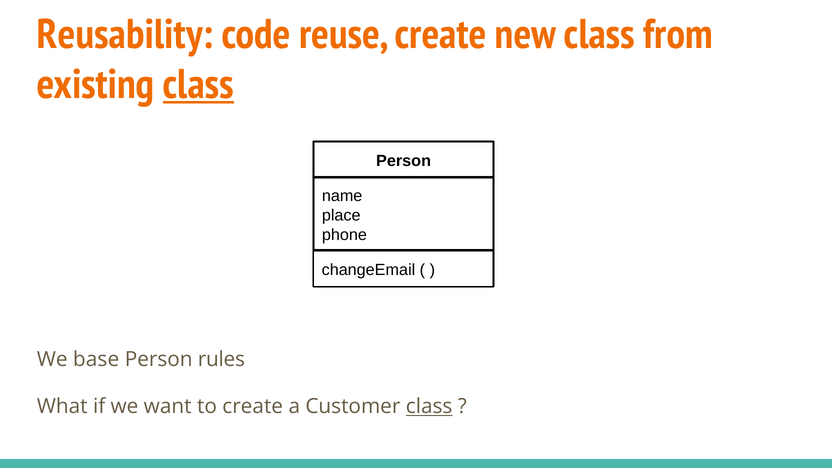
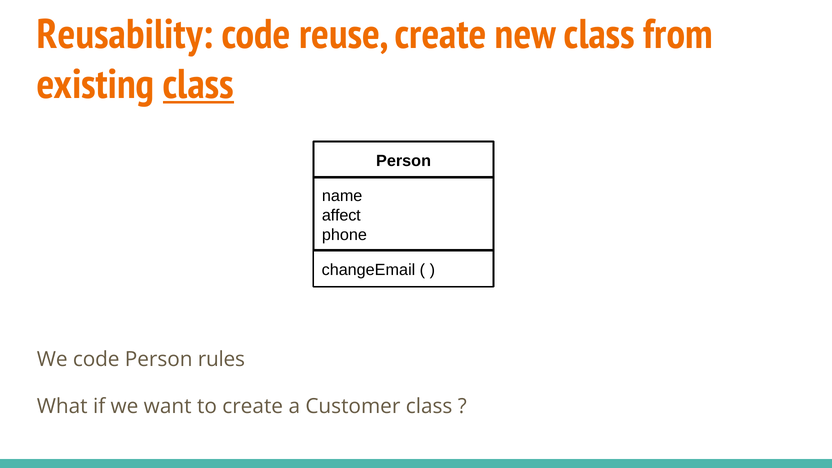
place: place -> affect
We base: base -> code
class at (429, 407) underline: present -> none
